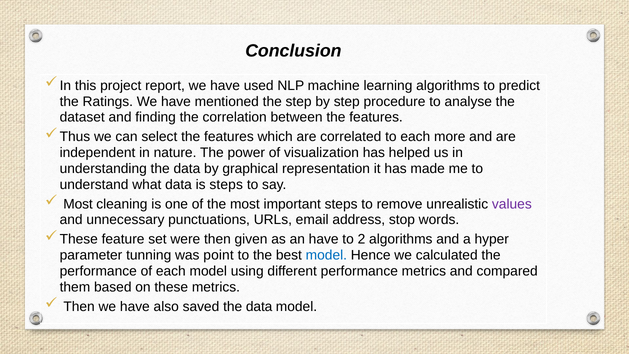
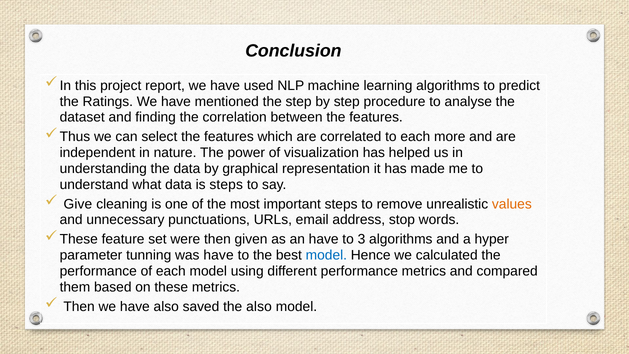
Most at (78, 204): Most -> Give
values colour: purple -> orange
2: 2 -> 3
was point: point -> have
saved the data: data -> also
